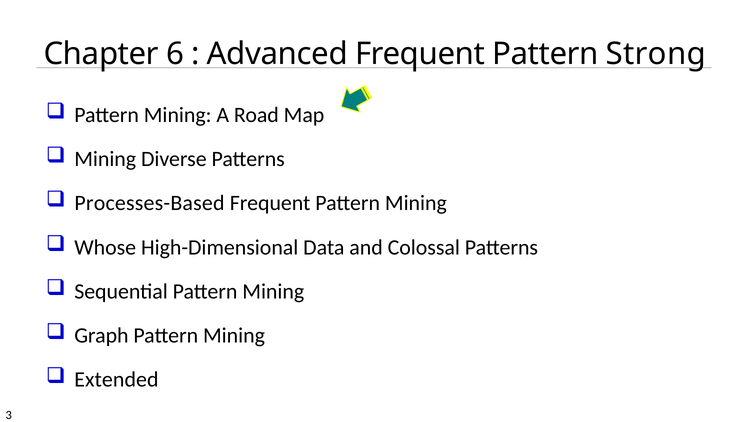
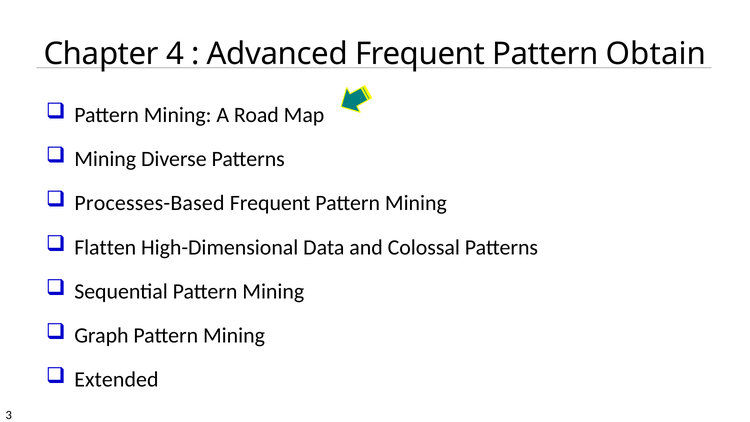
6: 6 -> 4
Strong: Strong -> Obtain
Whose: Whose -> Flatten
